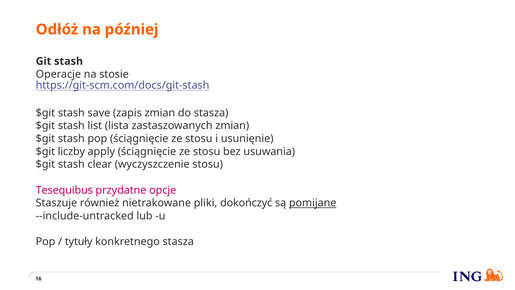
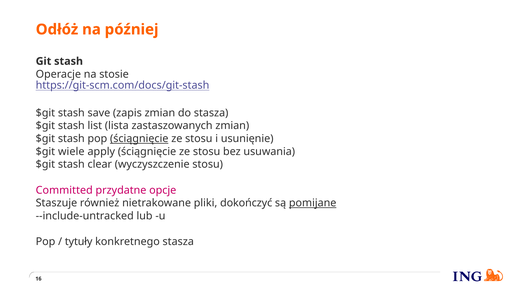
ściągnięcie at (139, 138) underline: none -> present
liczby: liczby -> wiele
Tesequibus: Tesequibus -> Committed
